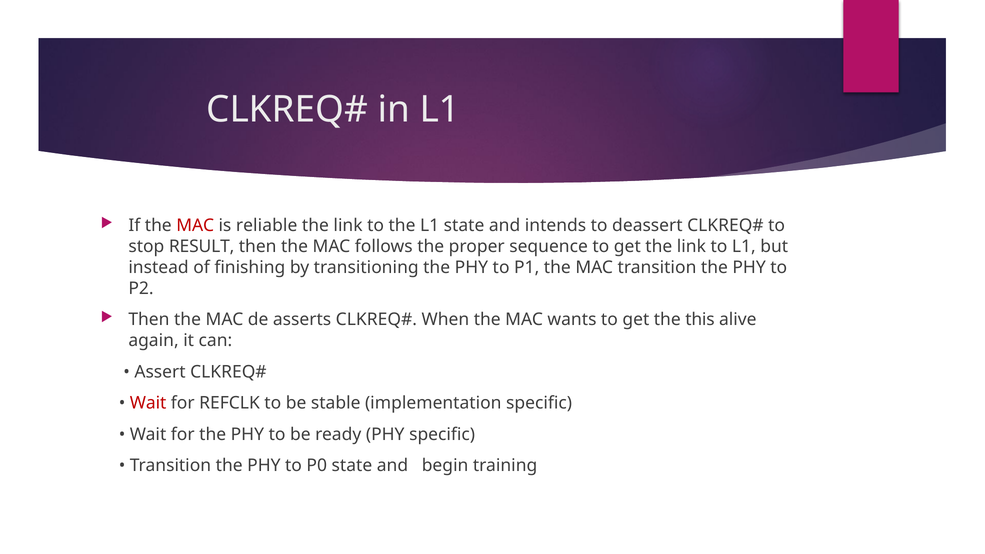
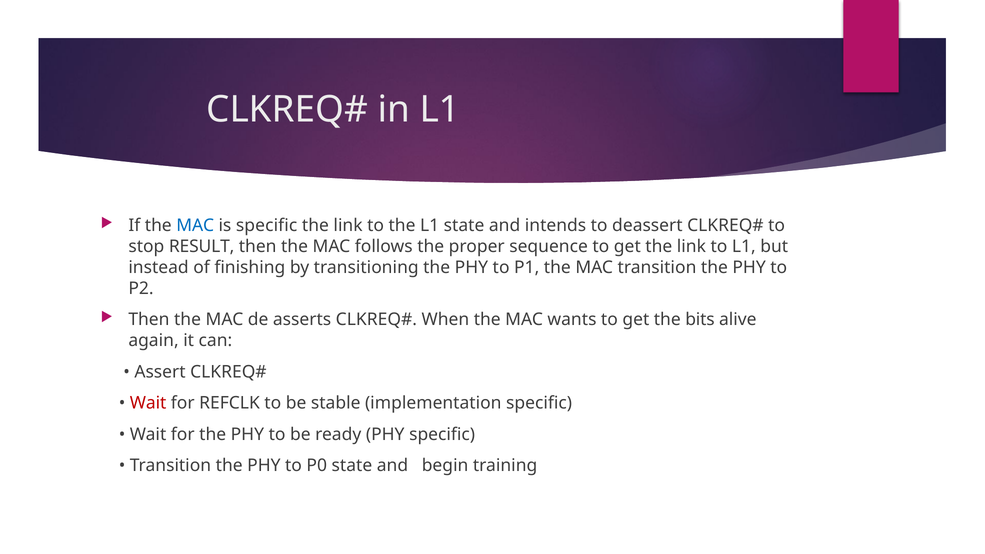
MAC at (195, 226) colour: red -> blue
is reliable: reliable -> specific
this: this -> bits
